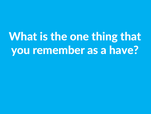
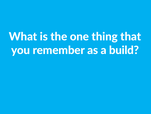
have: have -> build
